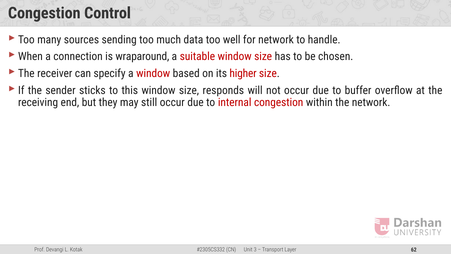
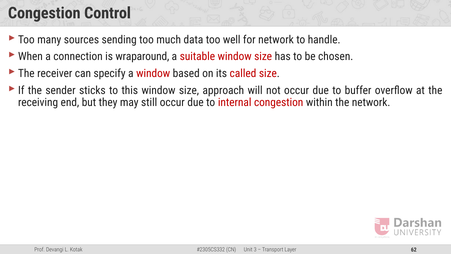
higher: higher -> called
responds: responds -> approach
